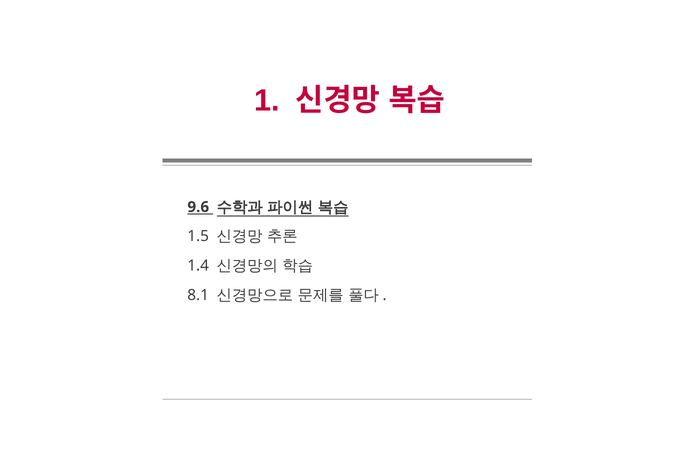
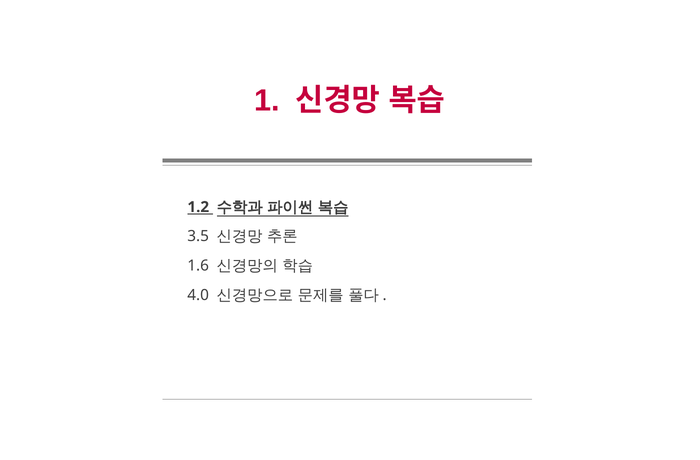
9.6: 9.6 -> 1.2
1.5: 1.5 -> 3.5
1.4: 1.4 -> 1.6
8.1: 8.1 -> 4.0
